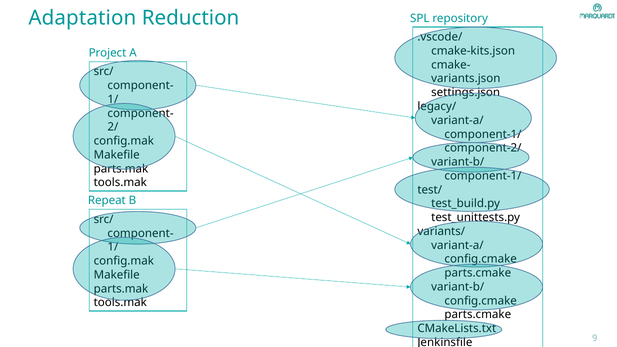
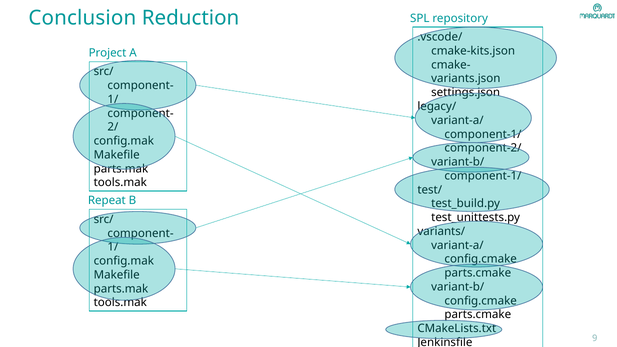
Adaptation: Adaptation -> Conclusion
